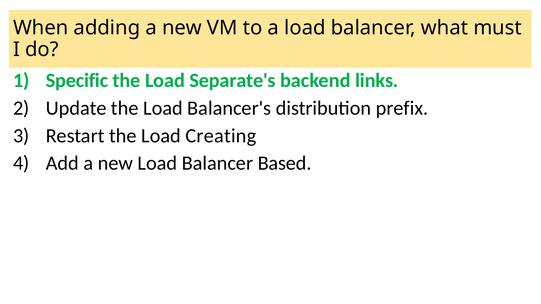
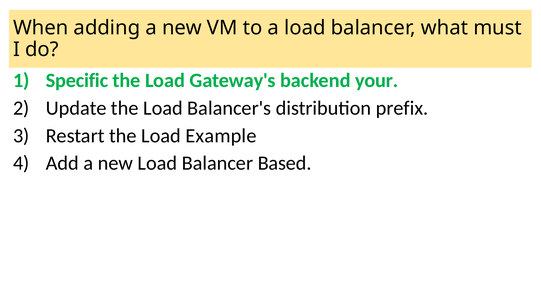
Separate's: Separate's -> Gateway's
links: links -> your
Creating: Creating -> Example
